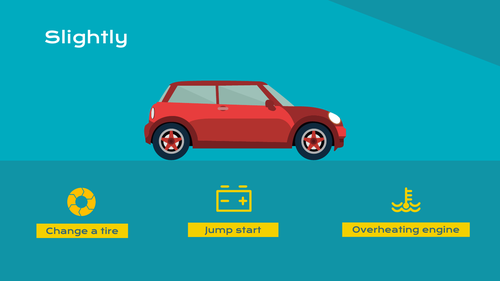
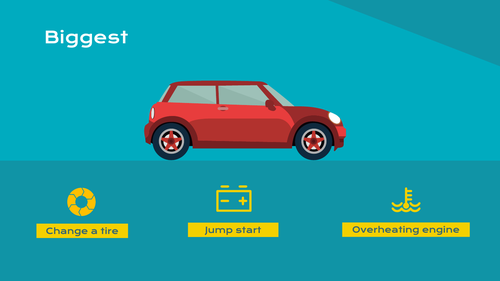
Slightly: Slightly -> Biggest
